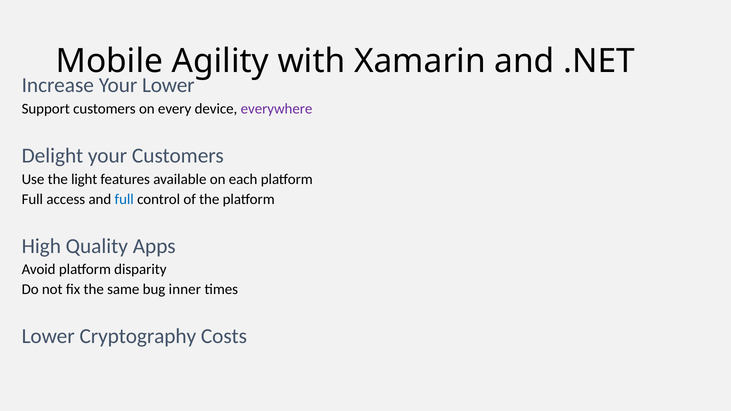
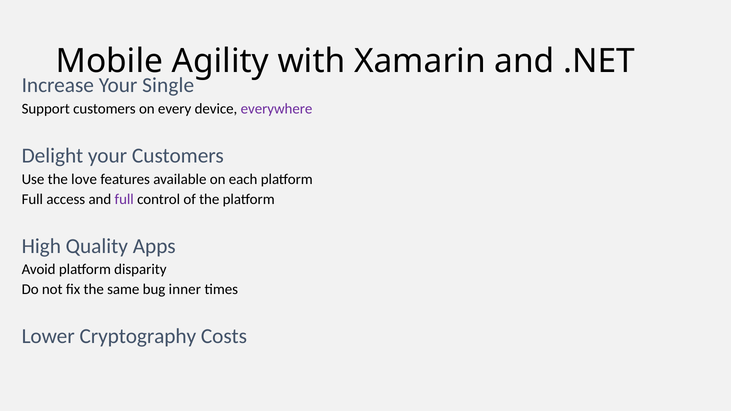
Lower at (168, 85): Lower -> Single
light: light -> love
full at (124, 199) colour: blue -> purple
